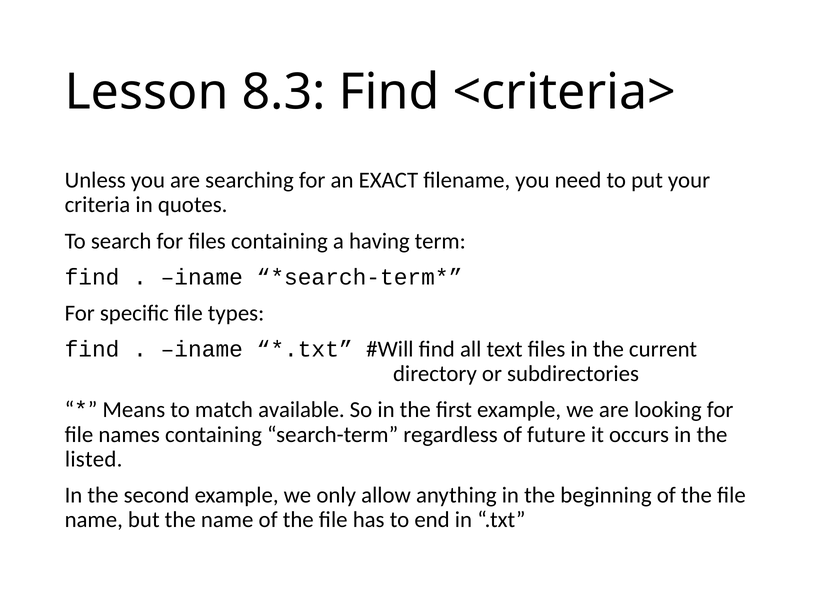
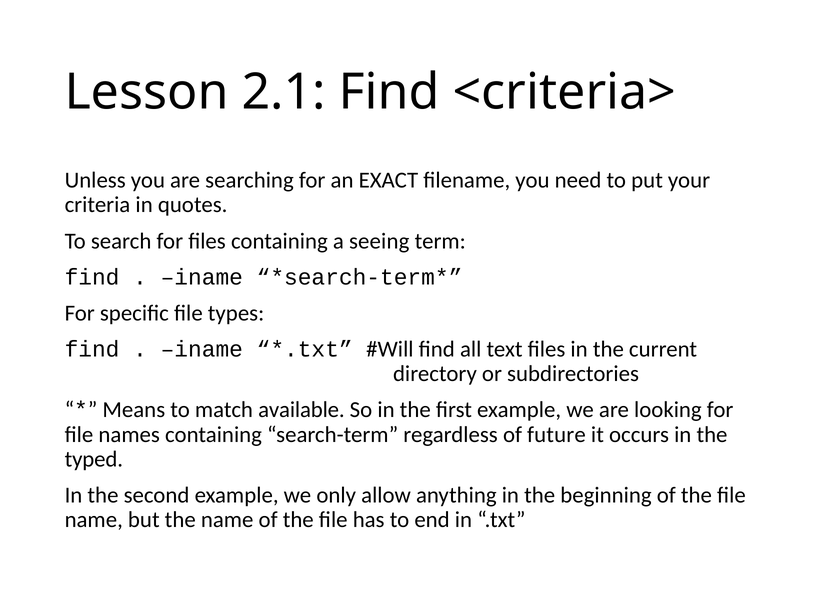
8.3: 8.3 -> 2.1
having: having -> seeing
listed: listed -> typed
